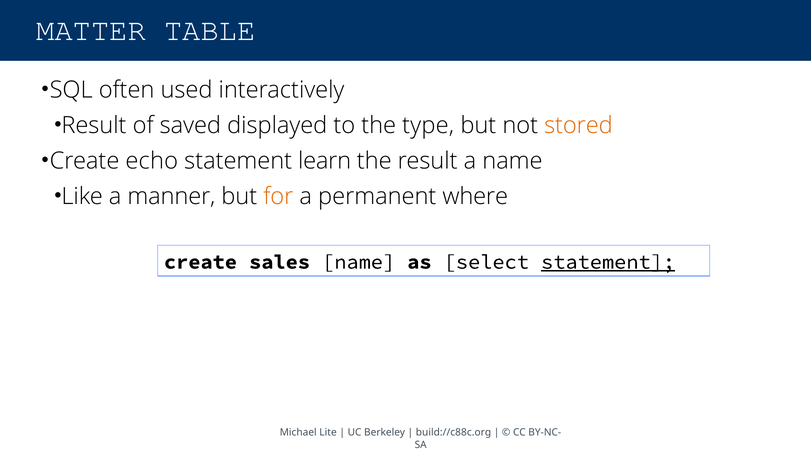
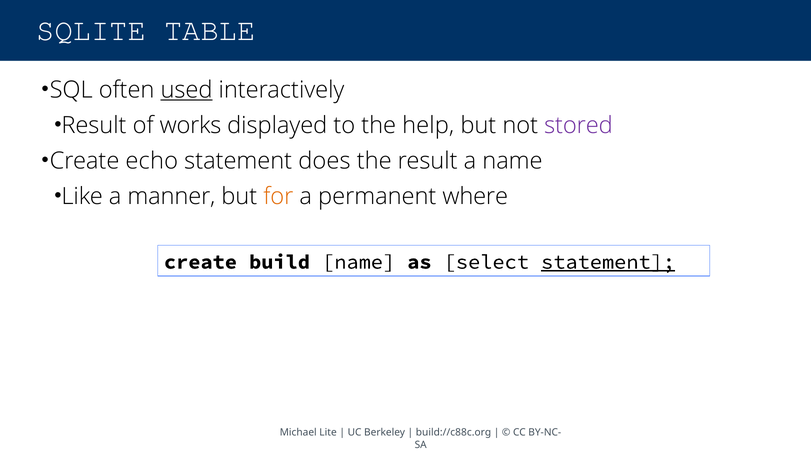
MATTER: MATTER -> SQLITE
used underline: none -> present
saved: saved -> works
type: type -> help
stored colour: orange -> purple
learn: learn -> does
sales: sales -> build
